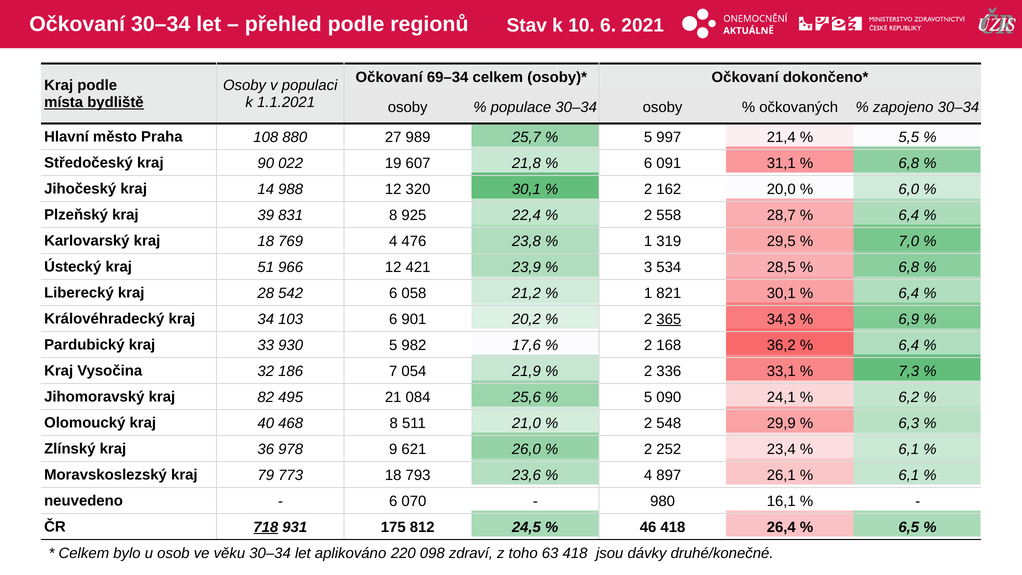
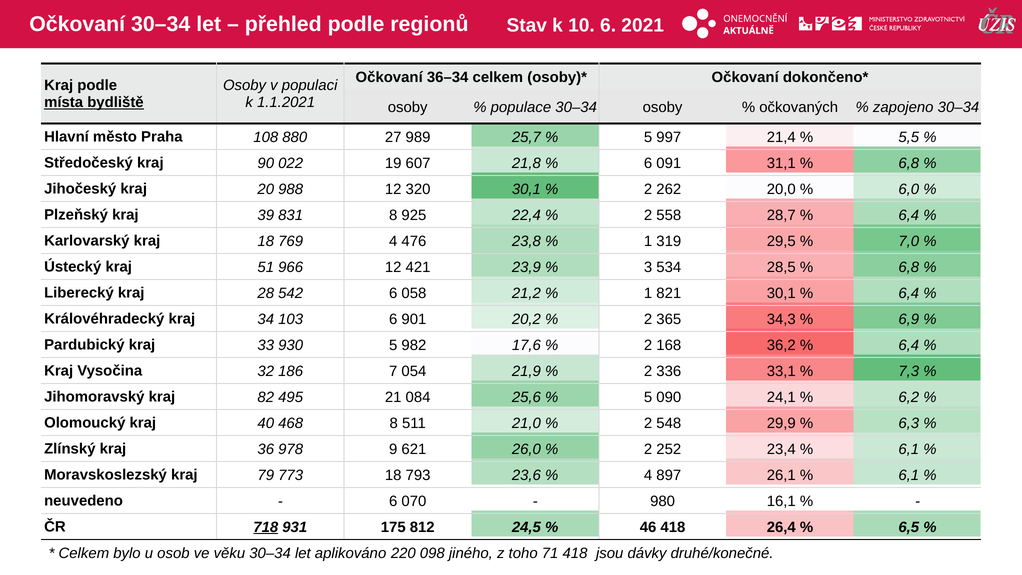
69–34: 69–34 -> 36–34
14: 14 -> 20
162: 162 -> 262
365 underline: present -> none
zdraví: zdraví -> jiného
63: 63 -> 71
